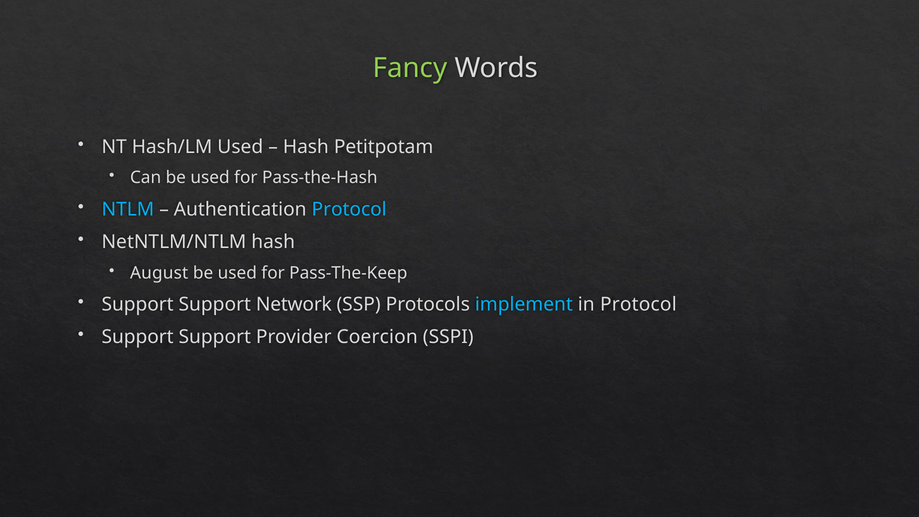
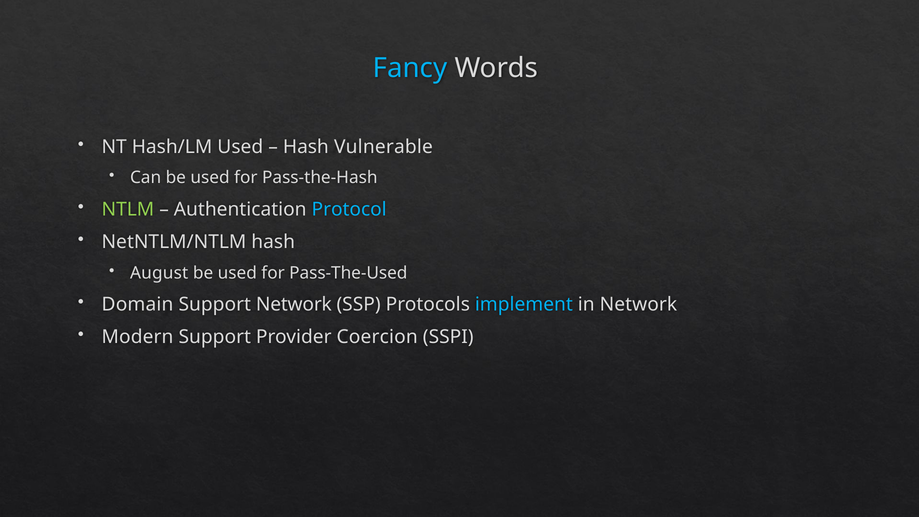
Fancy colour: light green -> light blue
Petitpotam: Petitpotam -> Vulnerable
NTLM colour: light blue -> light green
Pass-The-Keep: Pass-The-Keep -> Pass-The-Used
Support at (138, 304): Support -> Domain
in Protocol: Protocol -> Network
Support at (138, 337): Support -> Modern
